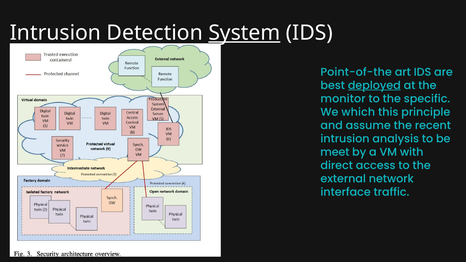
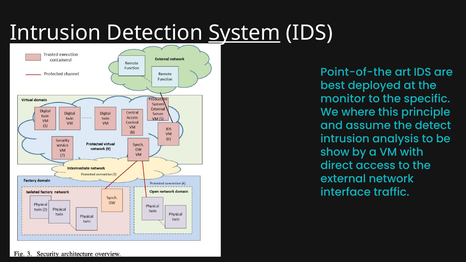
deployed underline: present -> none
which: which -> where
recent: recent -> detect
meet: meet -> show
